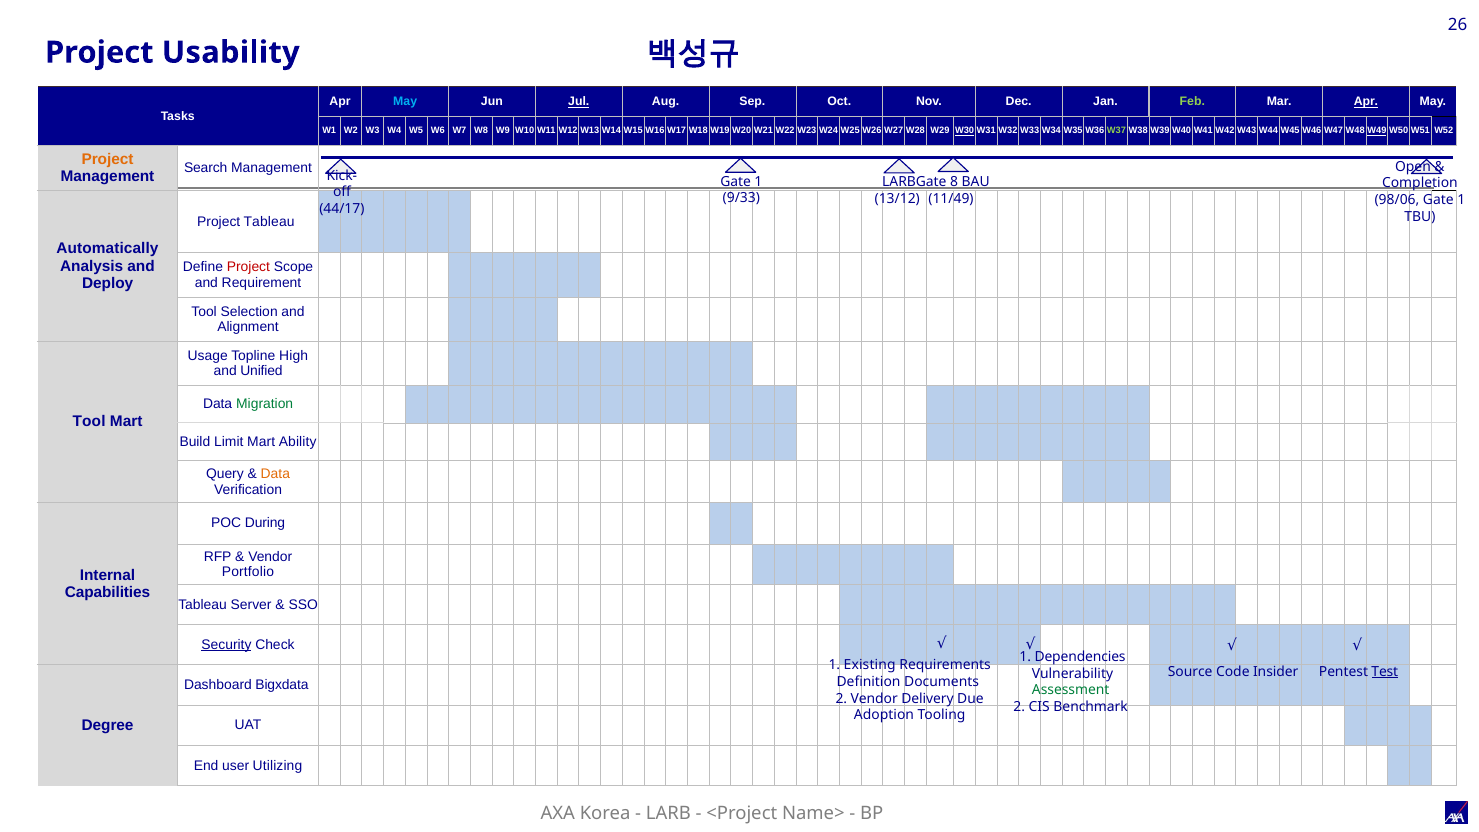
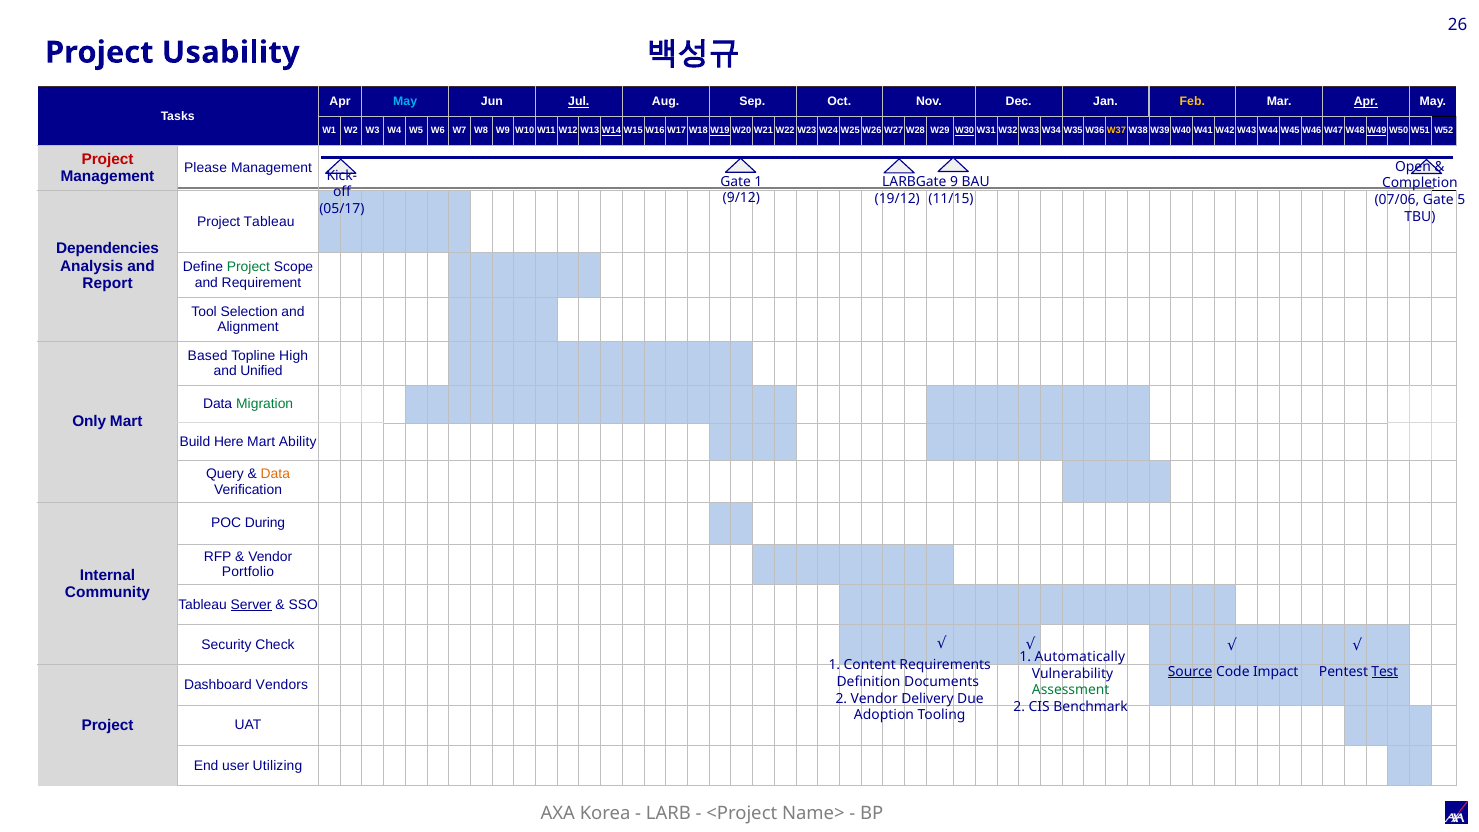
Feb colour: light green -> yellow
W14 underline: none -> present
W19 underline: none -> present
W37 colour: light green -> yellow
Project at (108, 159) colour: orange -> red
Search: Search -> Please
8: 8 -> 9
9/33: 9/33 -> 9/12
11/49: 11/49 -> 11/15
13/12: 13/12 -> 19/12
98/06: 98/06 -> 07/06
1 at (1461, 200): 1 -> 5
44/17: 44/17 -> 05/17
Automatically: Automatically -> Dependencies
Project at (248, 267) colour: red -> green
Deploy: Deploy -> Report
Usage: Usage -> Based
Tool at (89, 422): Tool -> Only
Limit: Limit -> Here
Capabilities: Capabilities -> Community
Server underline: none -> present
Security underline: present -> none
Dependencies: Dependencies -> Automatically
Existing: Existing -> Content
Source underline: none -> present
Insider: Insider -> Impact
Bigxdata: Bigxdata -> Vendors
Degree at (108, 725): Degree -> Project
